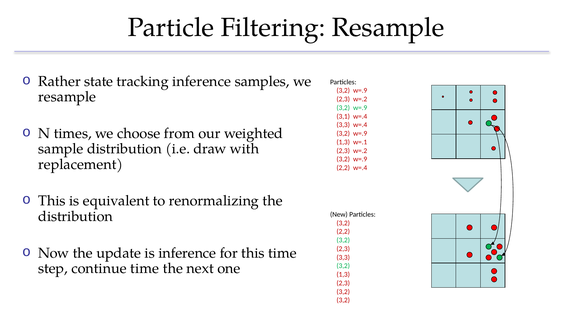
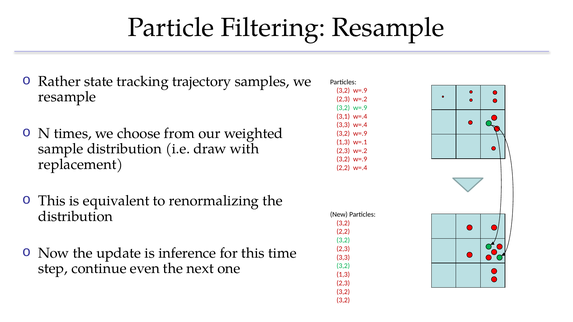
tracking inference: inference -> trajectory
continue time: time -> even
